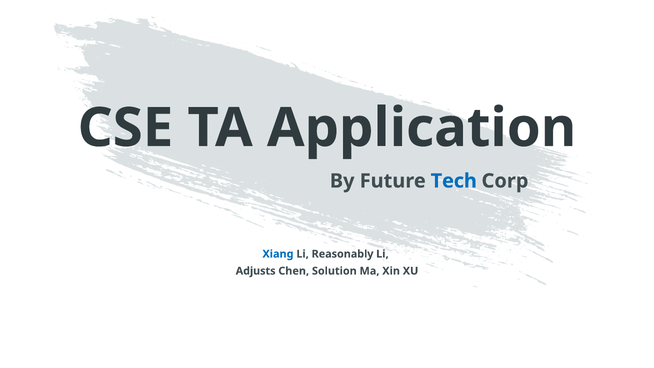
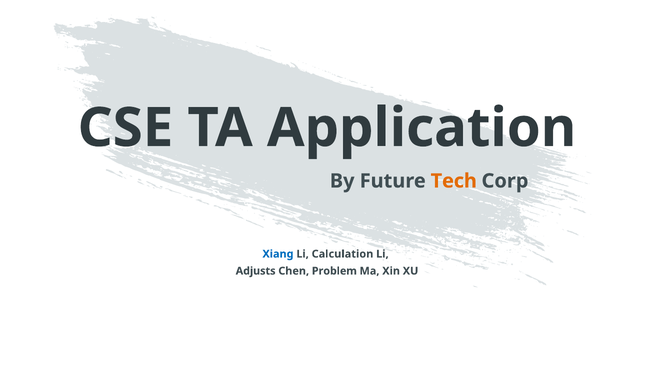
Tech colour: blue -> orange
Reasonably: Reasonably -> Calculation
Solution: Solution -> Problem
